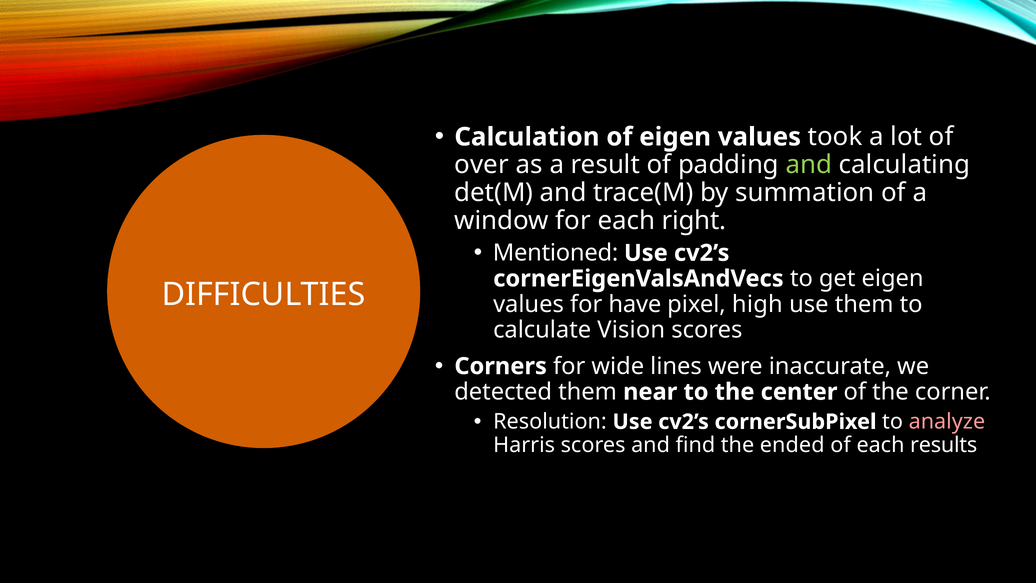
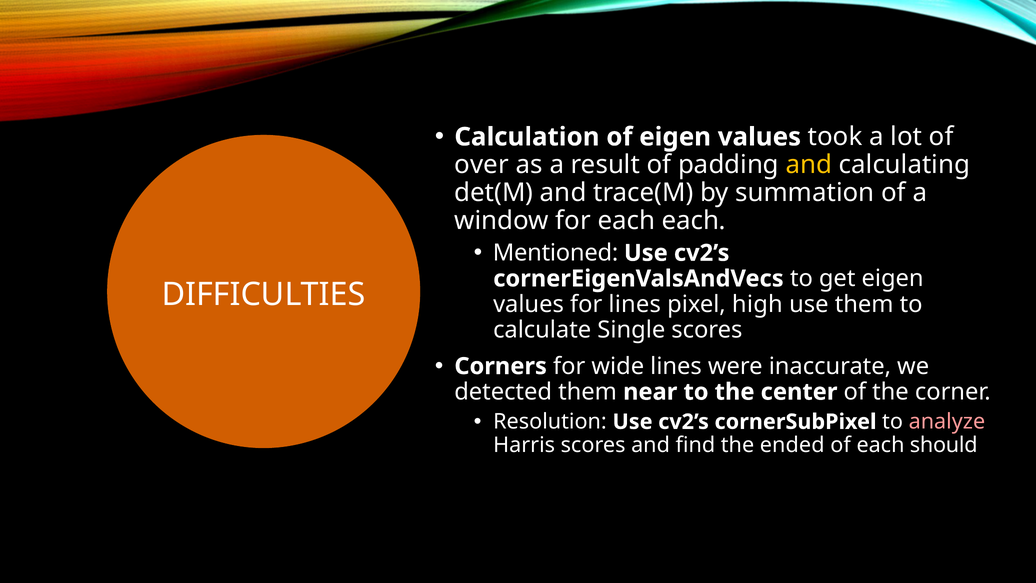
and at (809, 165) colour: light green -> yellow
each right: right -> each
for have: have -> lines
Vision: Vision -> Single
results: results -> should
